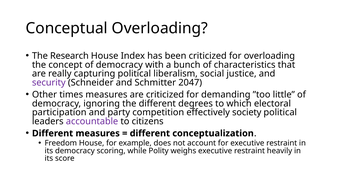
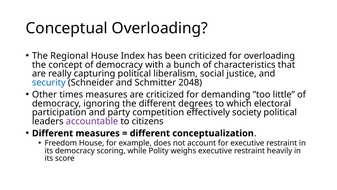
Research: Research -> Regional
security colour: purple -> blue
2047: 2047 -> 2048
